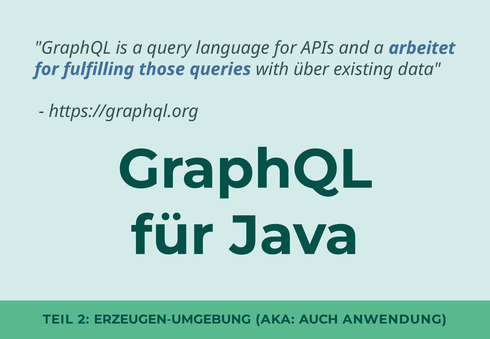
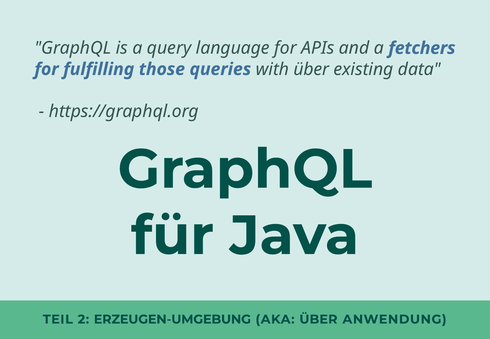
arbeitet: arbeitet -> fetchers
AKA AUCH: AUCH -> ÜBER
